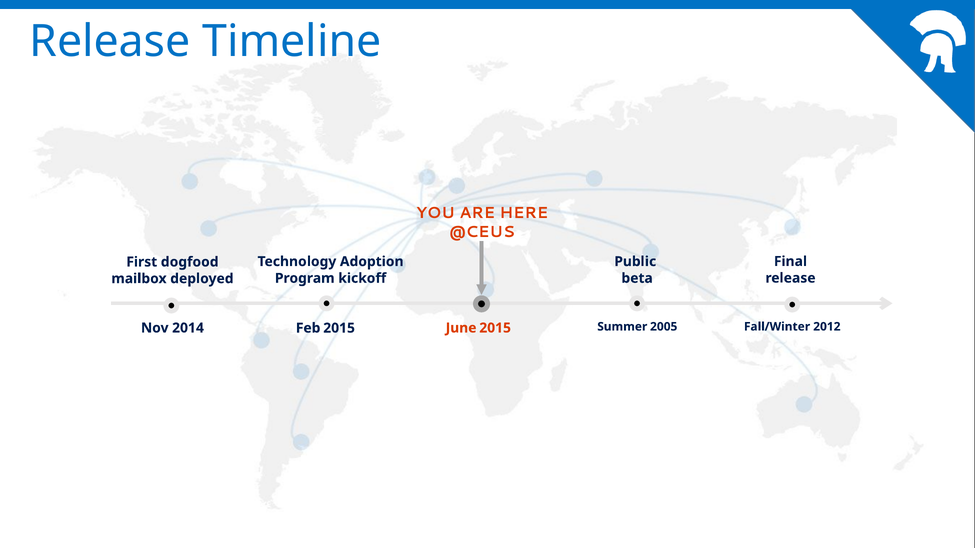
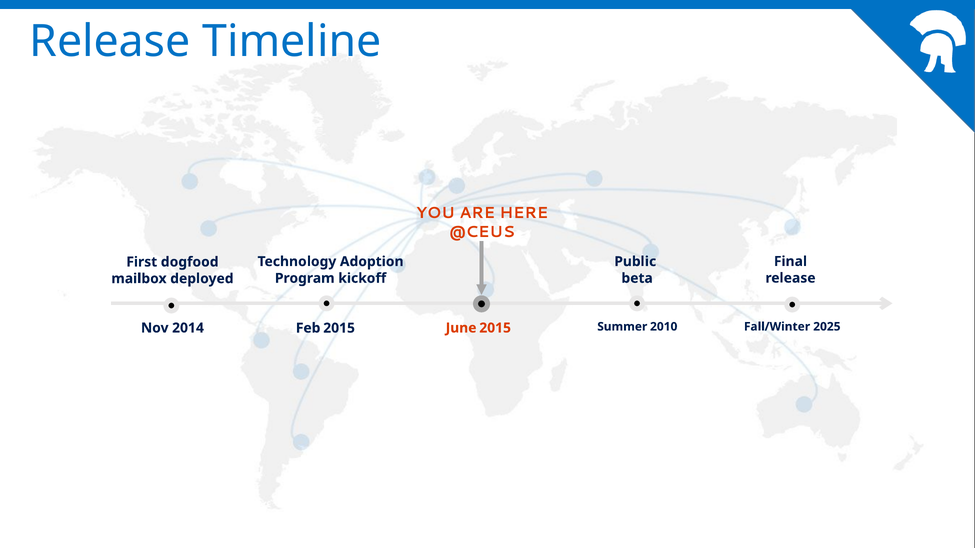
2005: 2005 -> 2010
2012: 2012 -> 2025
